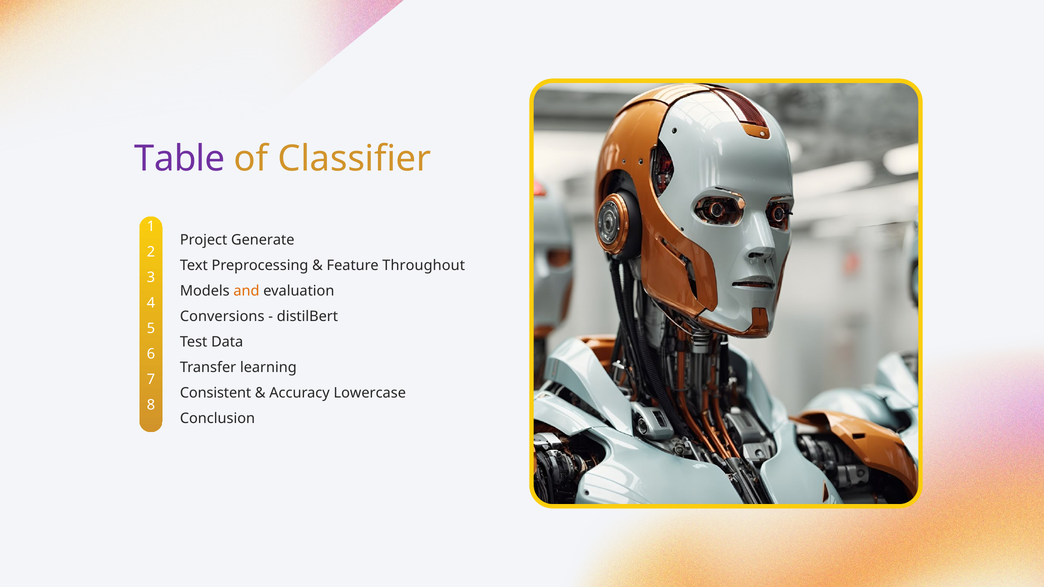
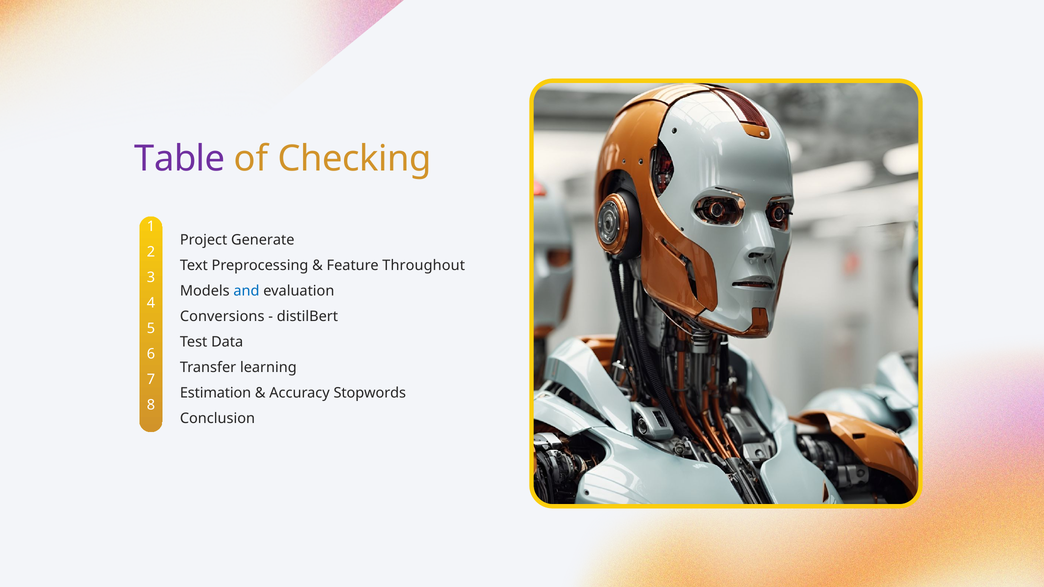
Classifier: Classifier -> Checking
and colour: orange -> blue
Consistent: Consistent -> Estimation
Lowercase: Lowercase -> Stopwords
